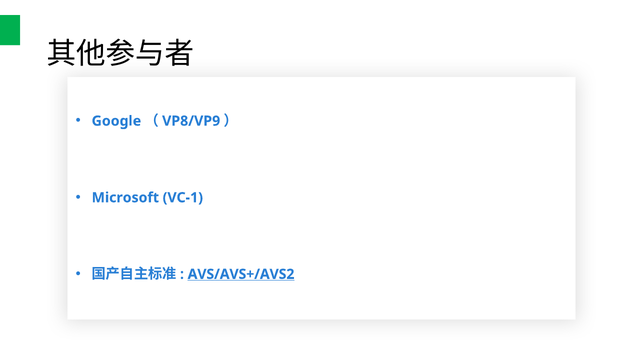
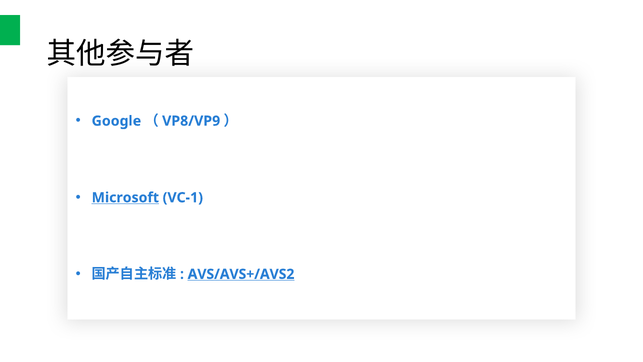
Microsoft underline: none -> present
